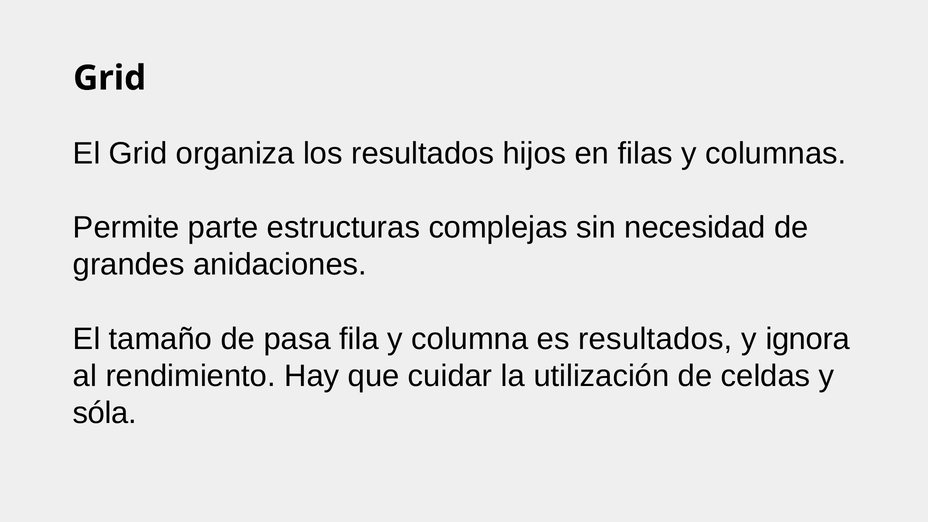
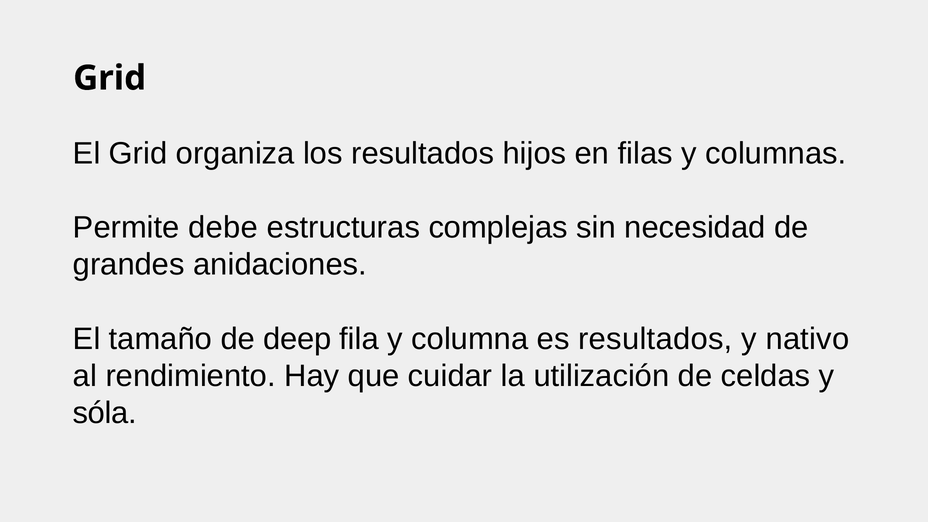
parte: parte -> debe
pasa: pasa -> deep
ignora: ignora -> nativo
